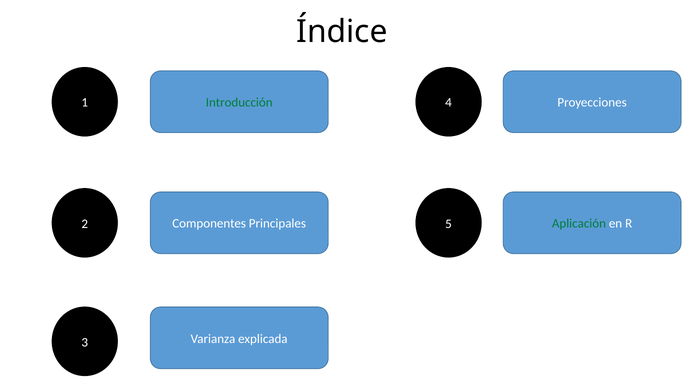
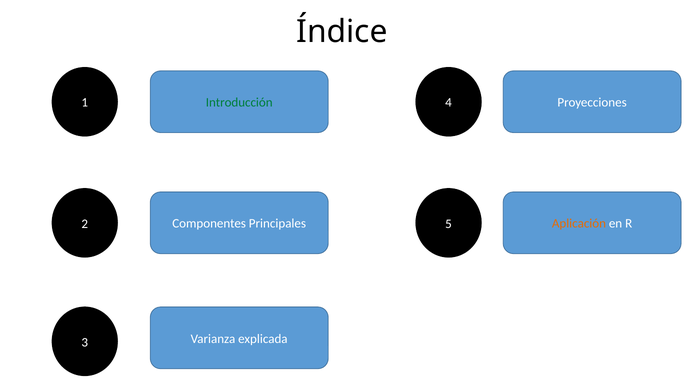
Aplicación colour: green -> orange
